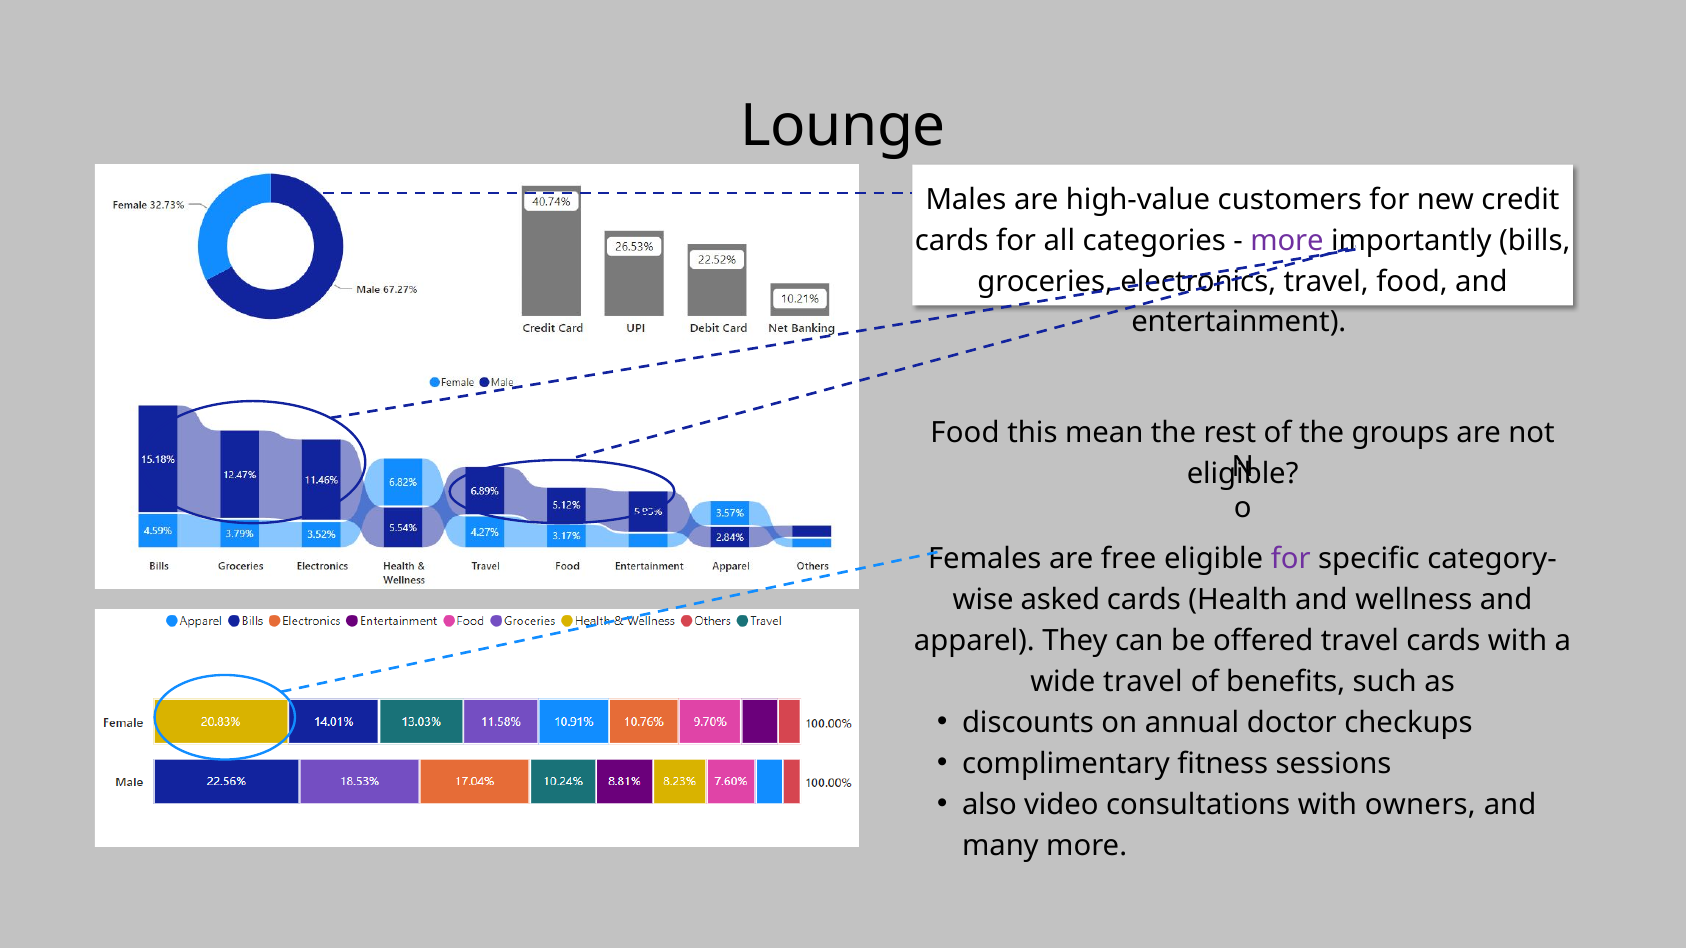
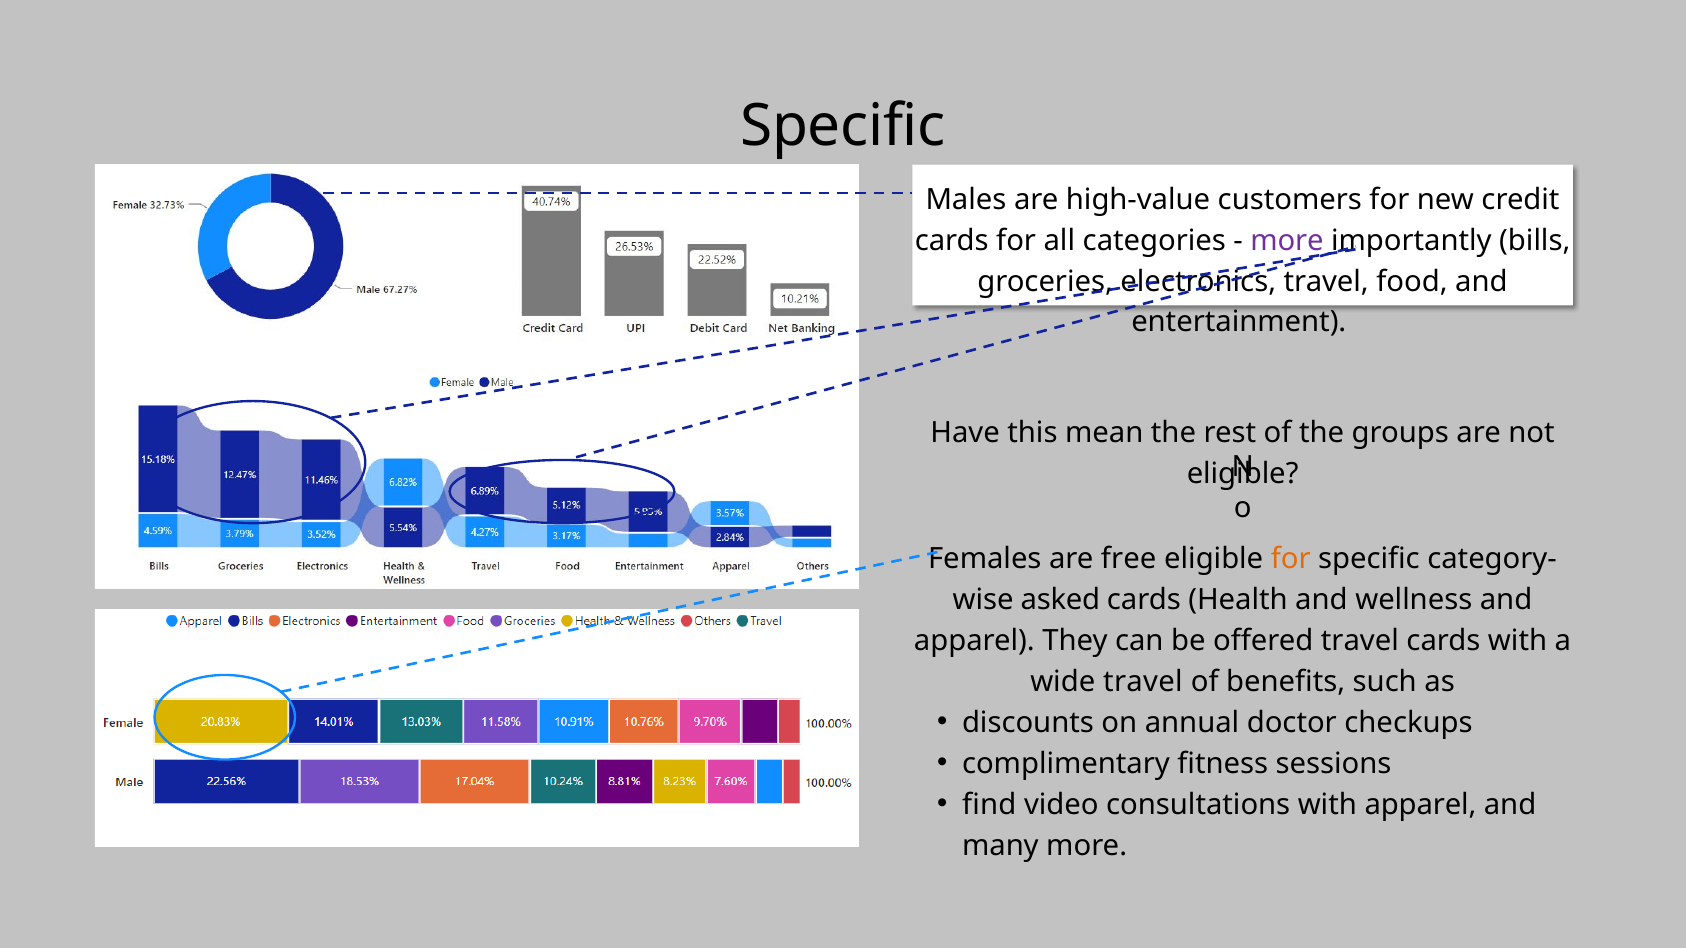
Lounge at (843, 126): Lounge -> Specific
Food at (965, 433): Food -> Have
for at (1291, 559) colour: purple -> orange
also: also -> find
with owners: owners -> apparel
